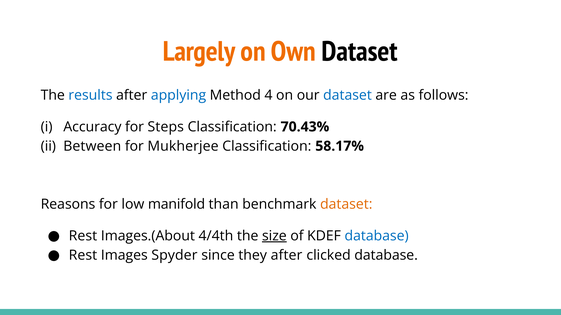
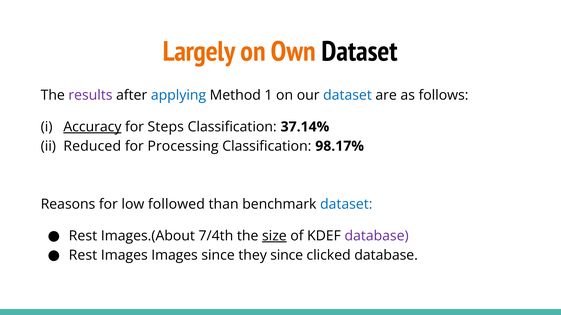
results colour: blue -> purple
4: 4 -> 1
Accuracy underline: none -> present
70.43%: 70.43% -> 37.14%
Between: Between -> Reduced
Mukherjee: Mukherjee -> Processing
58.17%: 58.17% -> 98.17%
manifold: manifold -> followed
dataset at (346, 204) colour: orange -> blue
4/4th: 4/4th -> 7/4th
database at (377, 236) colour: blue -> purple
Images Spyder: Spyder -> Images
they after: after -> since
